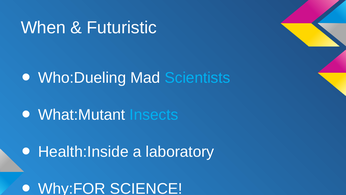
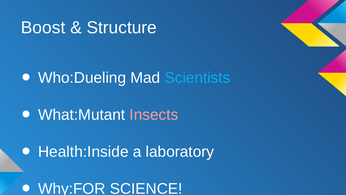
When: When -> Boost
Futuristic: Futuristic -> Structure
Insects colour: light blue -> pink
